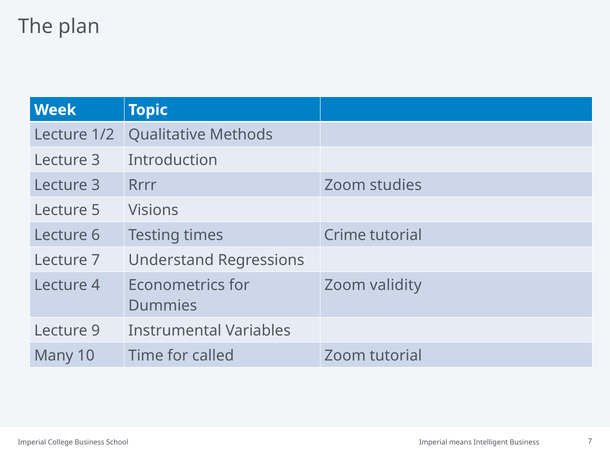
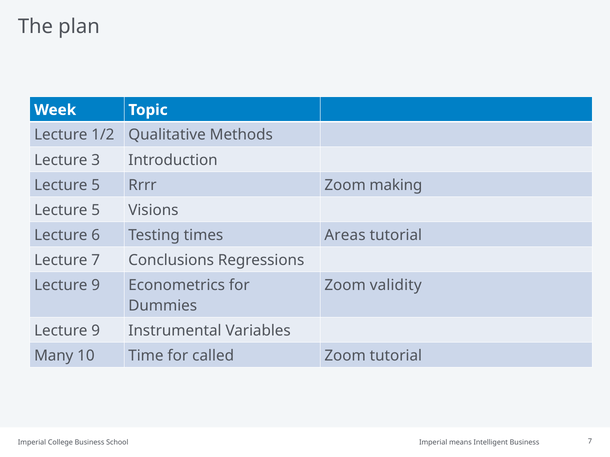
3 at (96, 185): 3 -> 5
studies: studies -> making
Crime: Crime -> Areas
Understand: Understand -> Conclusions
4 at (96, 285): 4 -> 9
